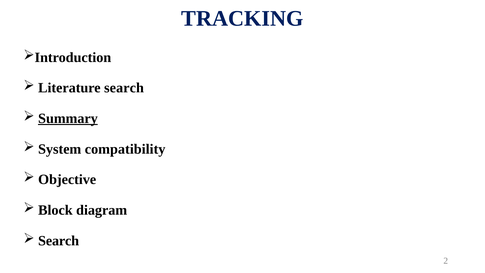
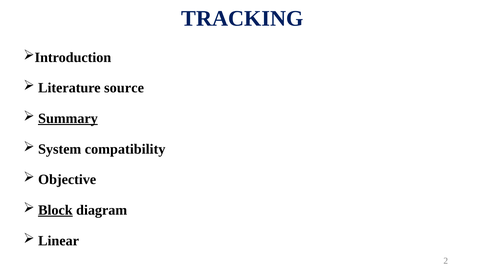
Literature search: search -> source
Block underline: none -> present
Search at (59, 241): Search -> Linear
